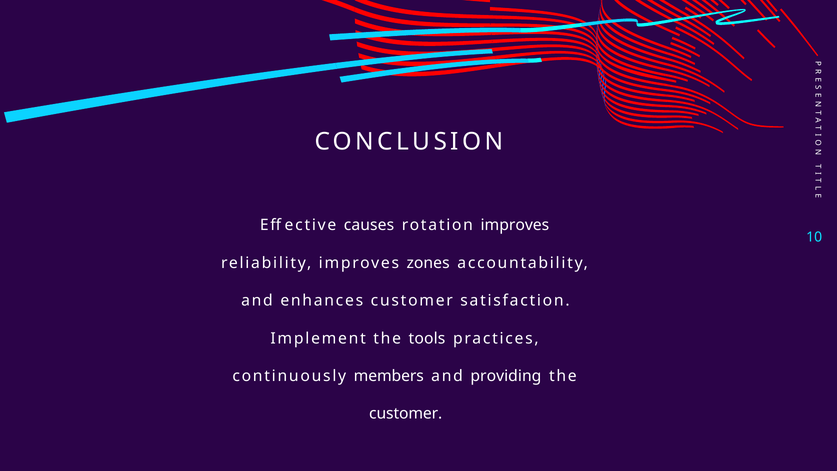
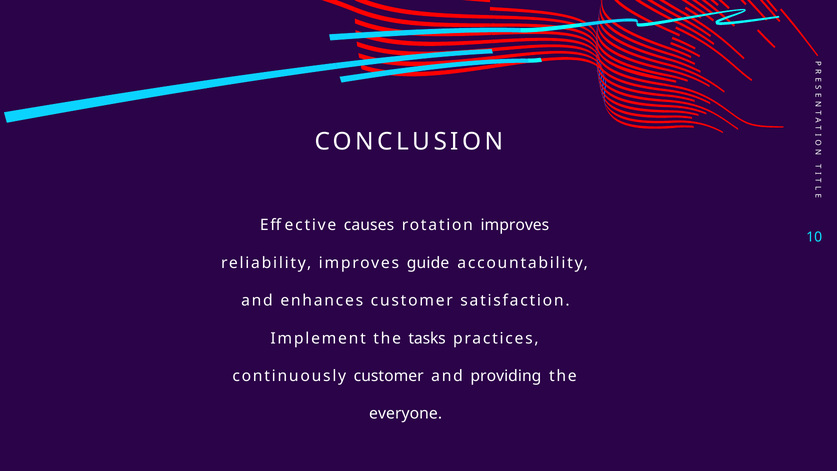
zones: zones -> guide
tools: tools -> tasks
continuously members: members -> customer
customer at (406, 414): customer -> everyone
